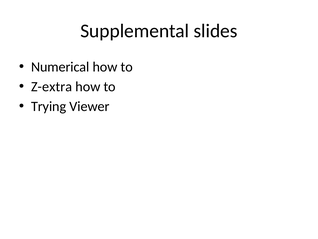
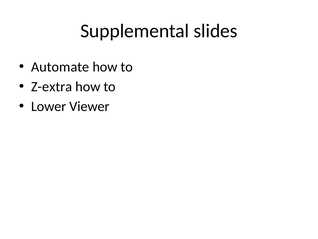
Numerical: Numerical -> Automate
Trying: Trying -> Lower
